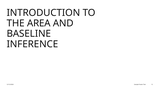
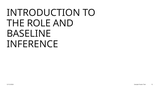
AREA: AREA -> ROLE
